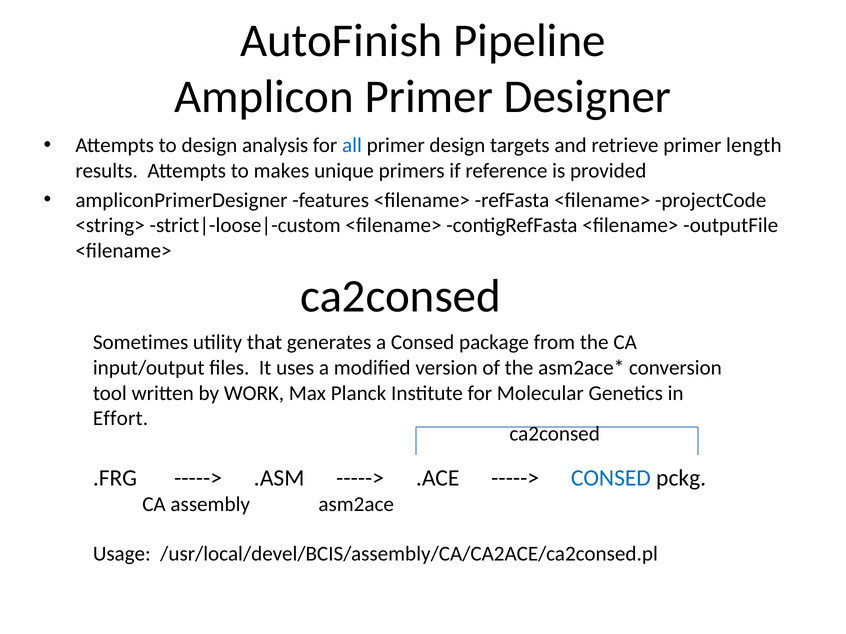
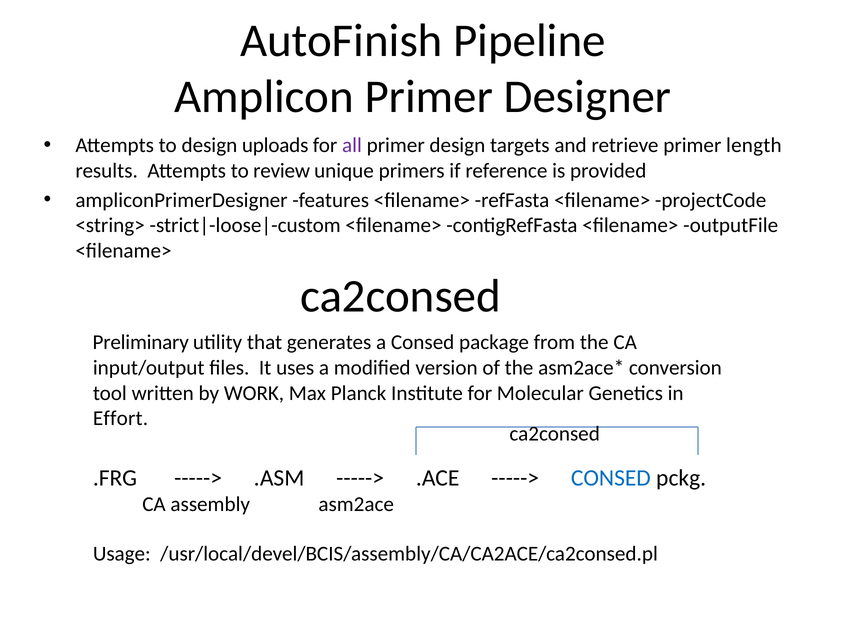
analysis: analysis -> uploads
all colour: blue -> purple
makes: makes -> review
Sometimes: Sometimes -> Preliminary
